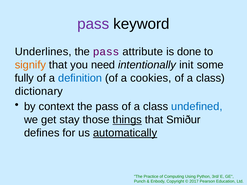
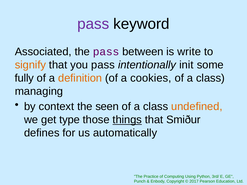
Underlines: Underlines -> Associated
attribute: attribute -> between
done: done -> write
you need: need -> pass
definition colour: blue -> orange
dictionary: dictionary -> managing
pass at (107, 107): pass -> seen
undefined colour: blue -> orange
stay: stay -> type
automatically underline: present -> none
